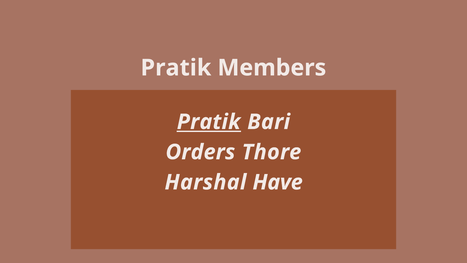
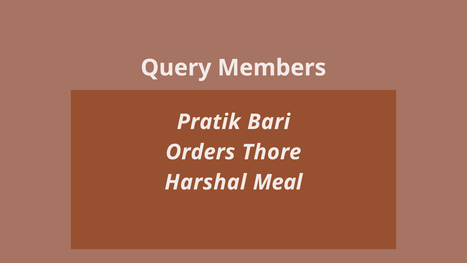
Pratik at (176, 68): Pratik -> Query
Pratik at (209, 122) underline: present -> none
Have: Have -> Meal
